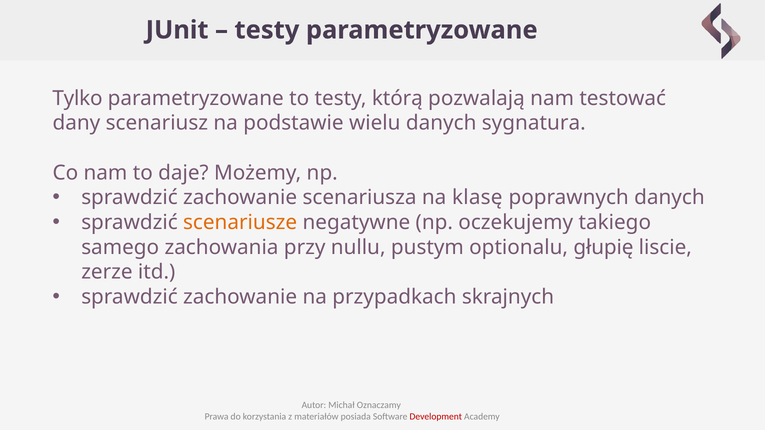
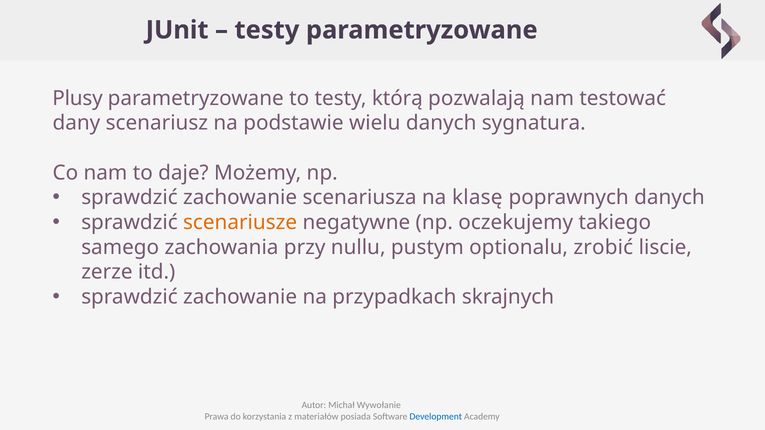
Tylko: Tylko -> Plusy
głupię: głupię -> zrobić
Oznaczamy: Oznaczamy -> Wywołanie
Development colour: red -> blue
